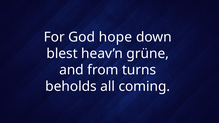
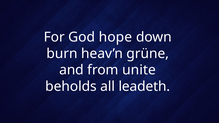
blest: blest -> burn
turns: turns -> unite
coming: coming -> leadeth
